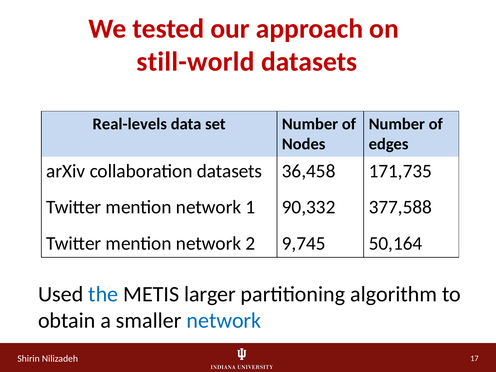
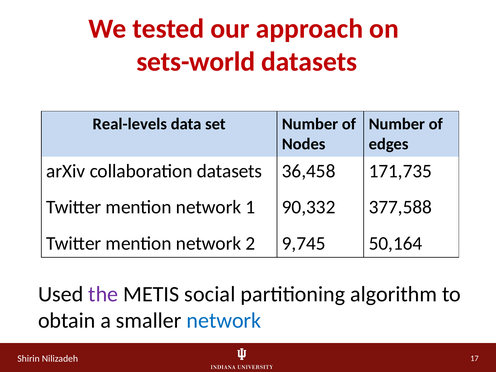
still-world: still-world -> sets-world
the colour: blue -> purple
larger: larger -> social
